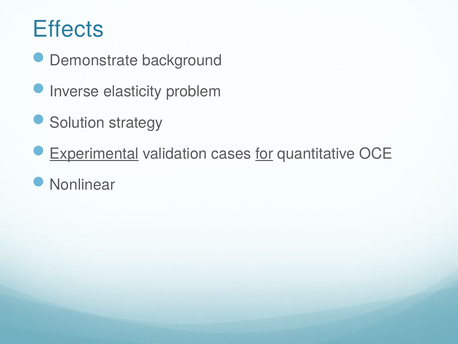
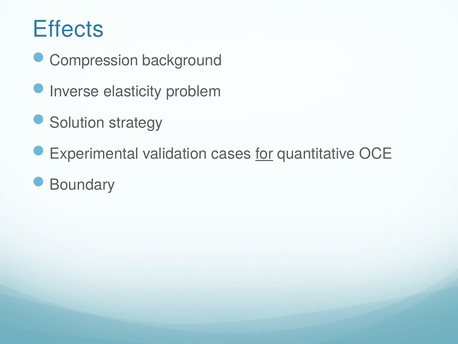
Demonstrate: Demonstrate -> Compression
Experimental underline: present -> none
Nonlinear: Nonlinear -> Boundary
